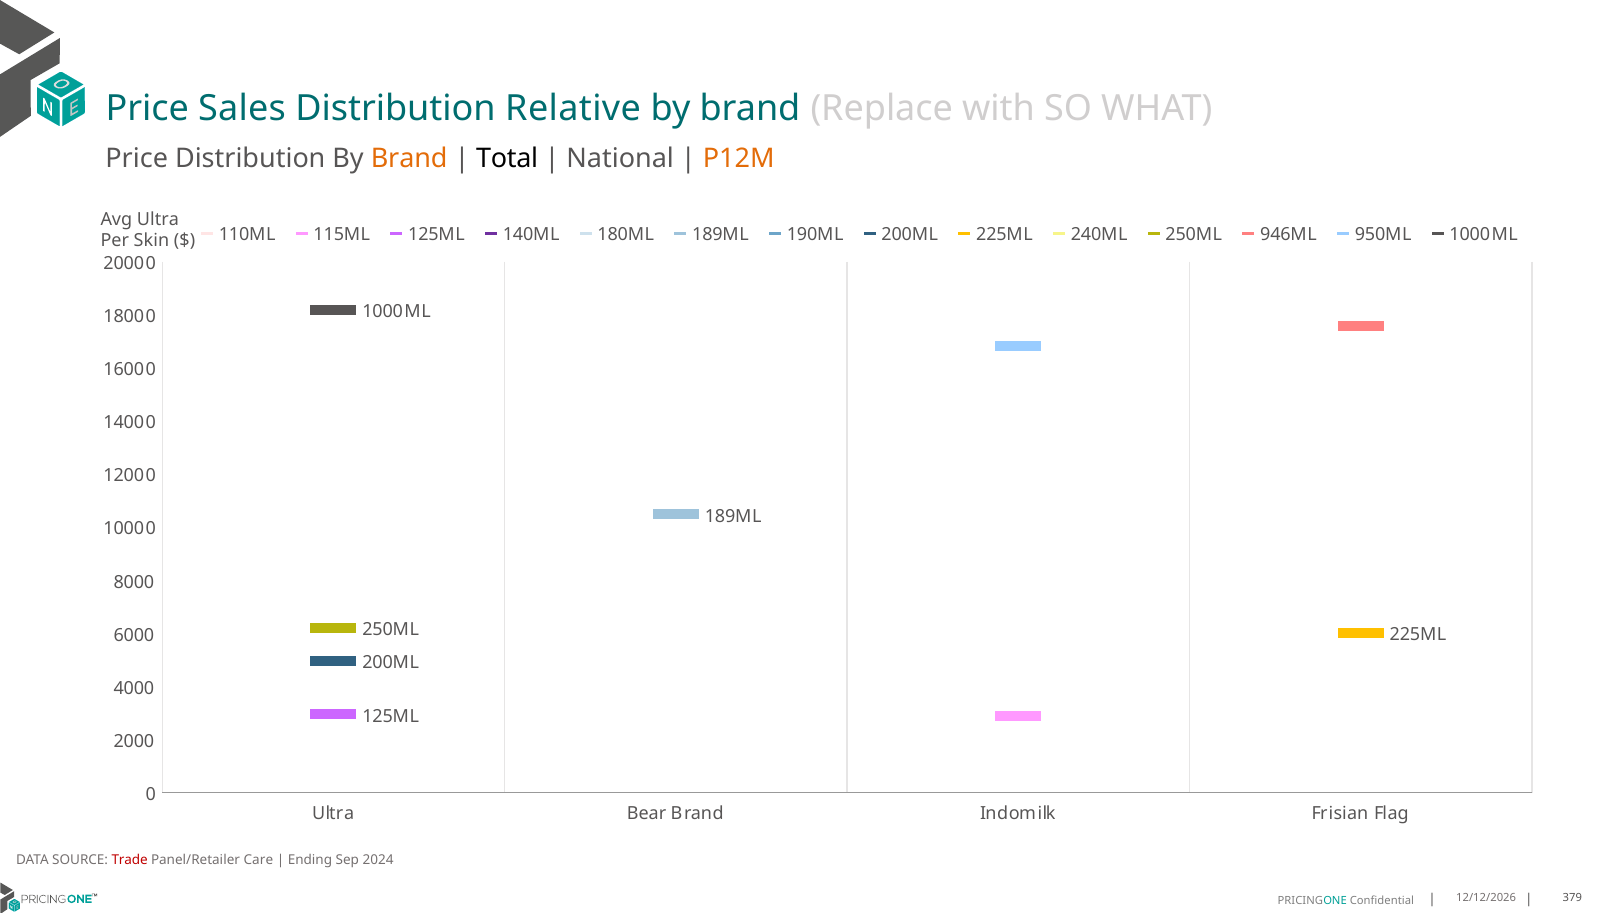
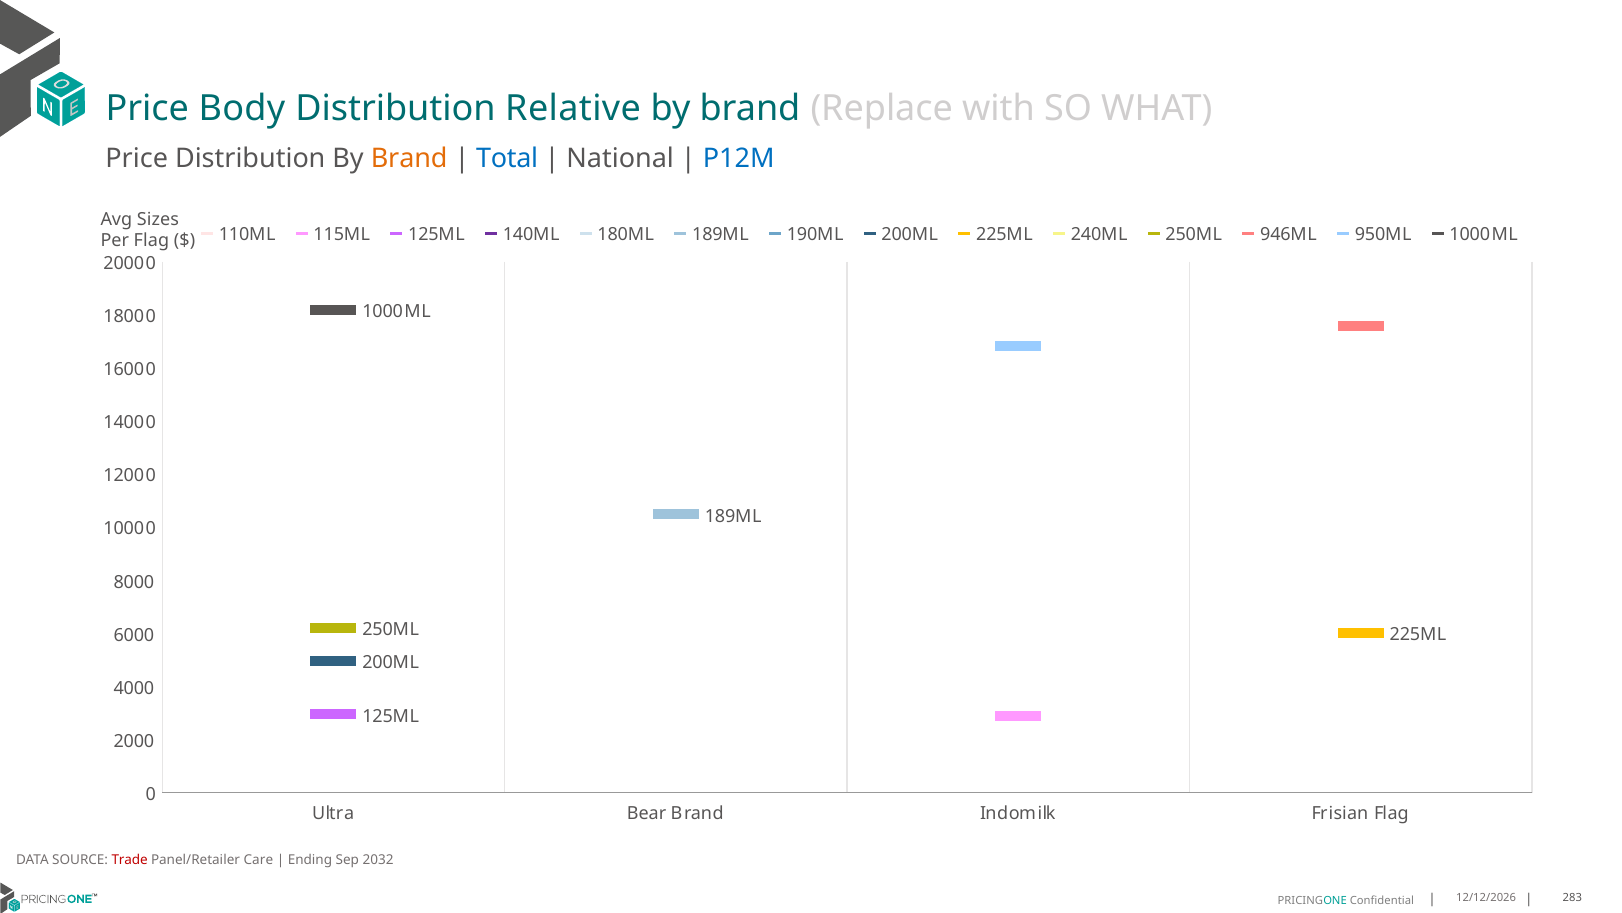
Sales: Sales -> Body
Total colour: black -> blue
P12M colour: orange -> blue
Avg Ultra: Ultra -> Sizes
Per Skin: Skin -> Flag
2024: 2024 -> 2032
379: 379 -> 283
